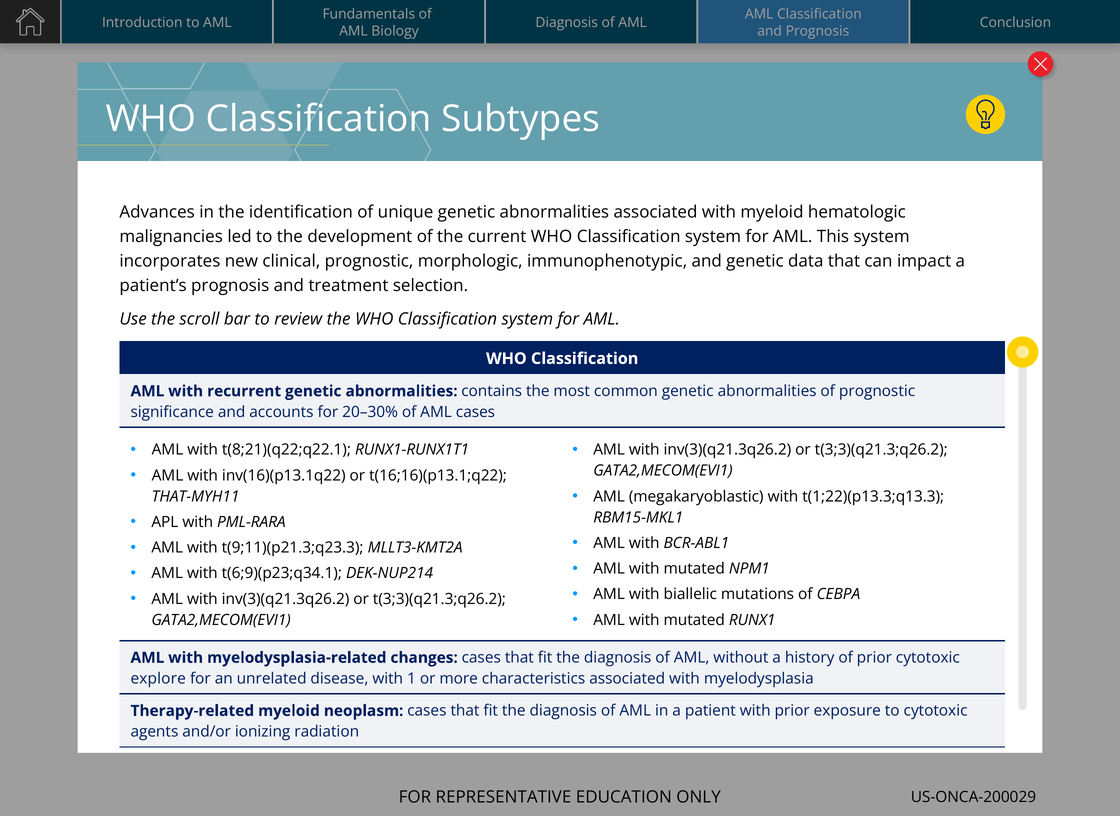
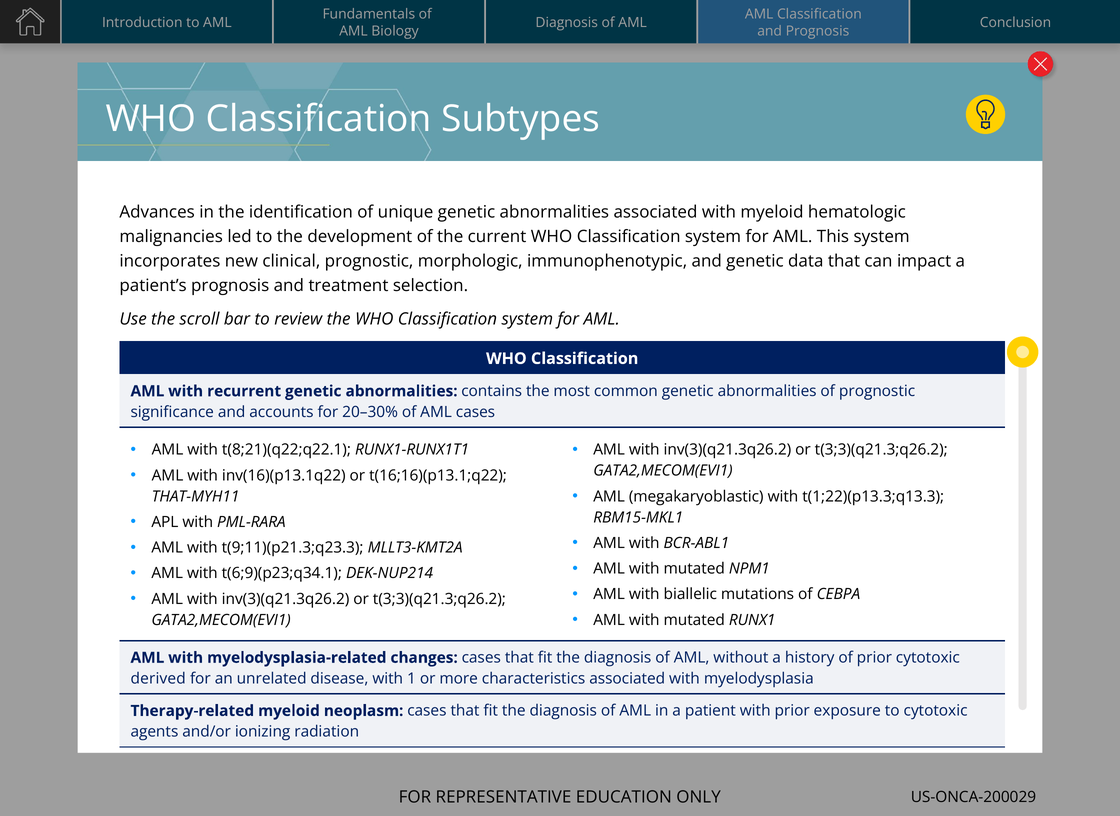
explore: explore -> derived
